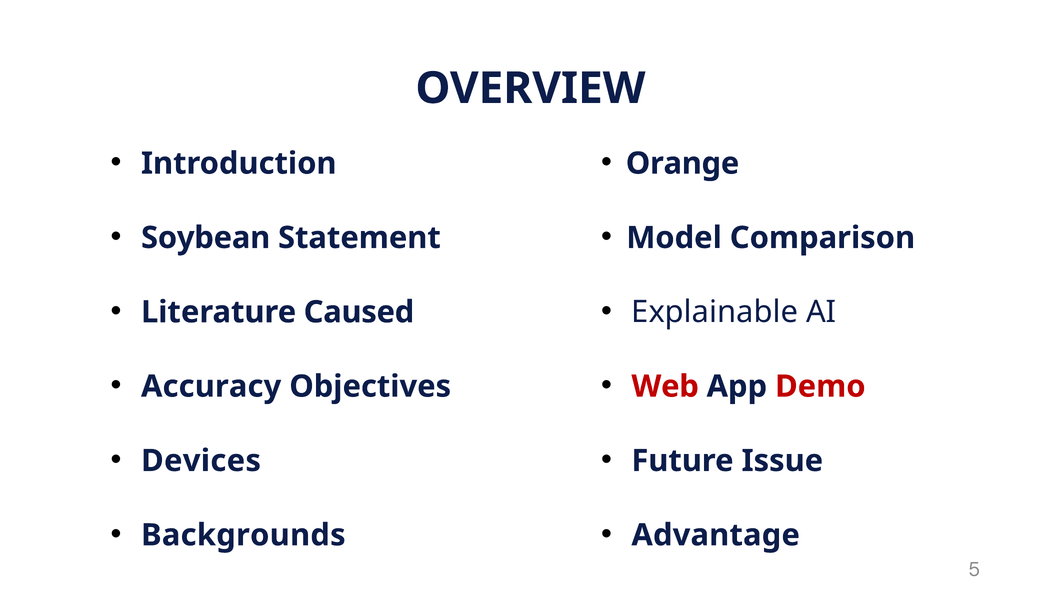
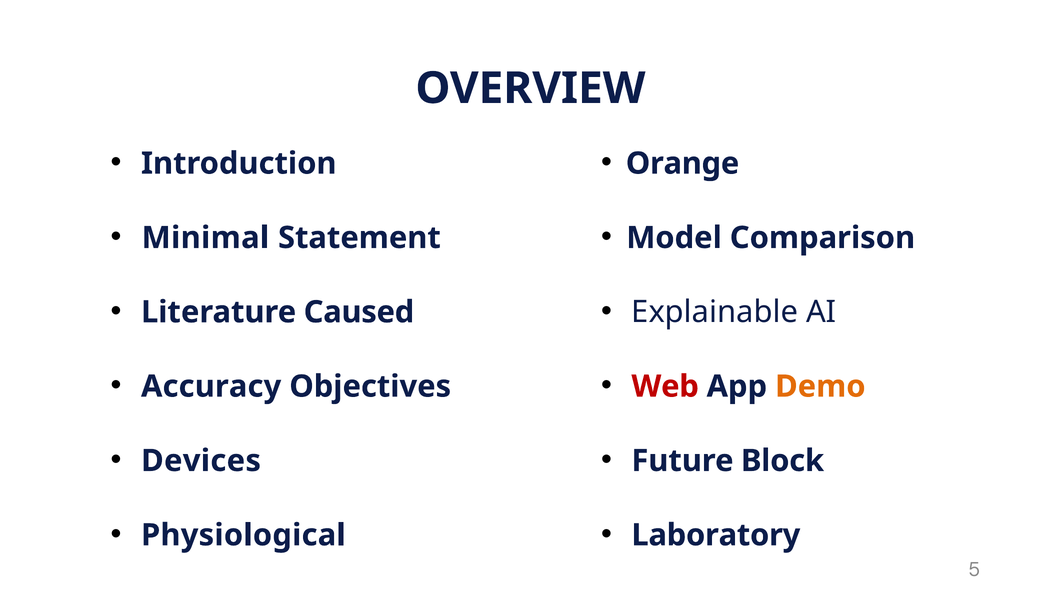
Soybean: Soybean -> Minimal
Demo colour: red -> orange
Issue: Issue -> Block
Backgrounds: Backgrounds -> Physiological
Advantage: Advantage -> Laboratory
